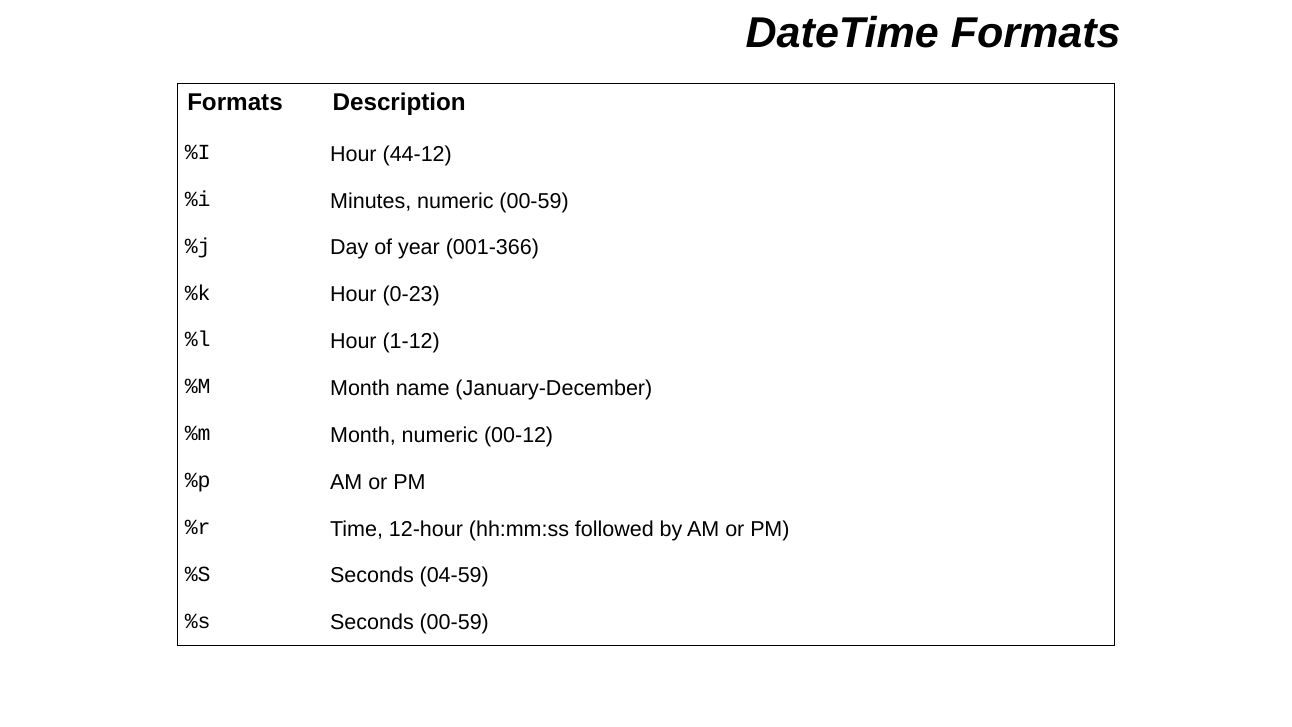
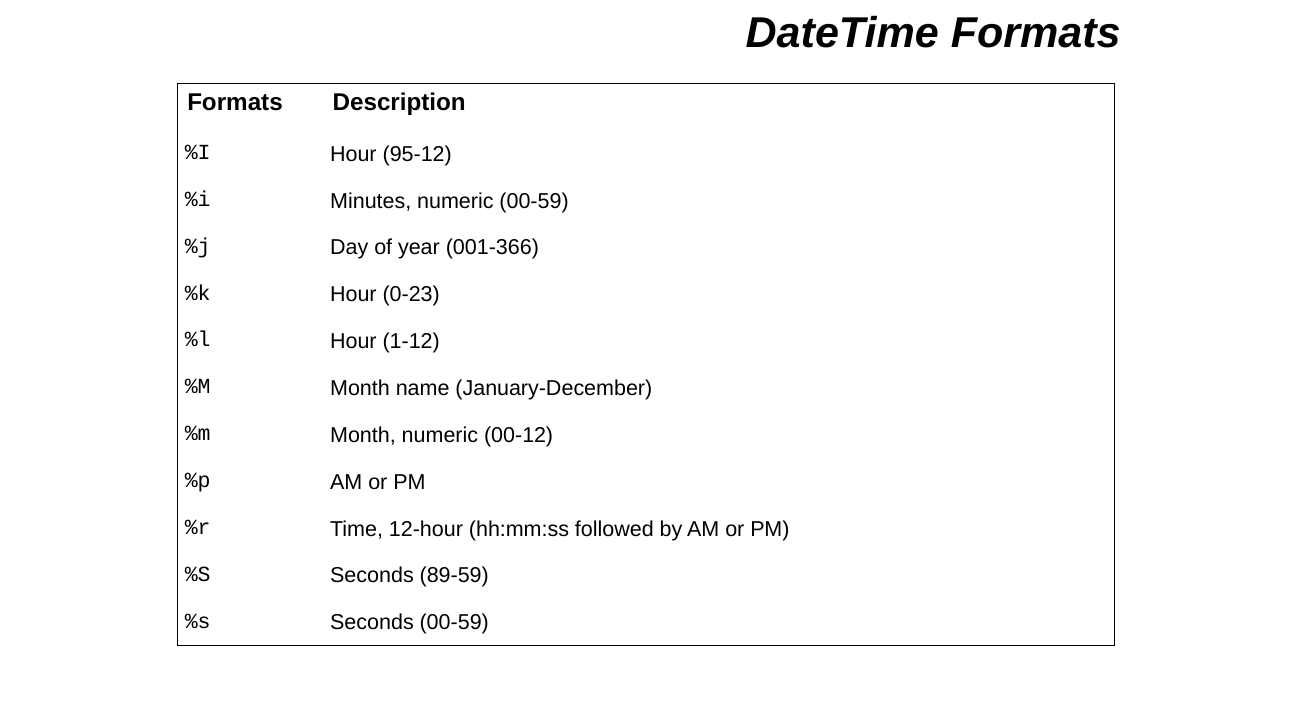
44-12: 44-12 -> 95-12
04-59: 04-59 -> 89-59
